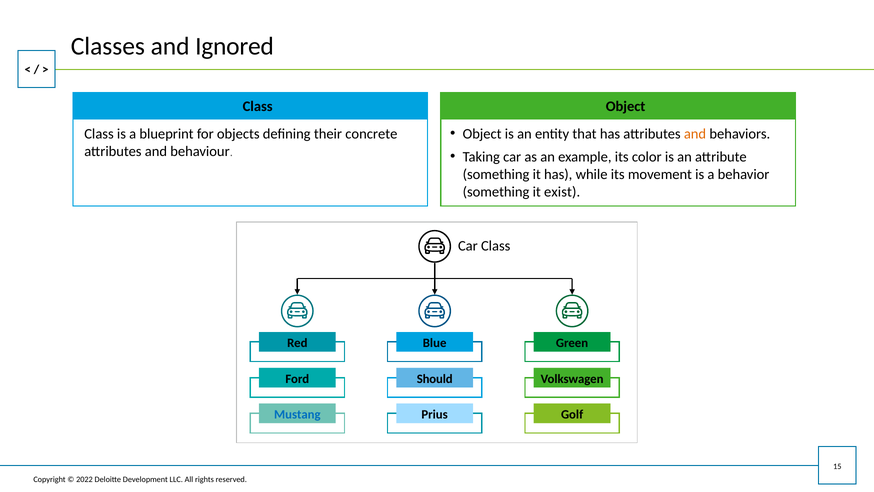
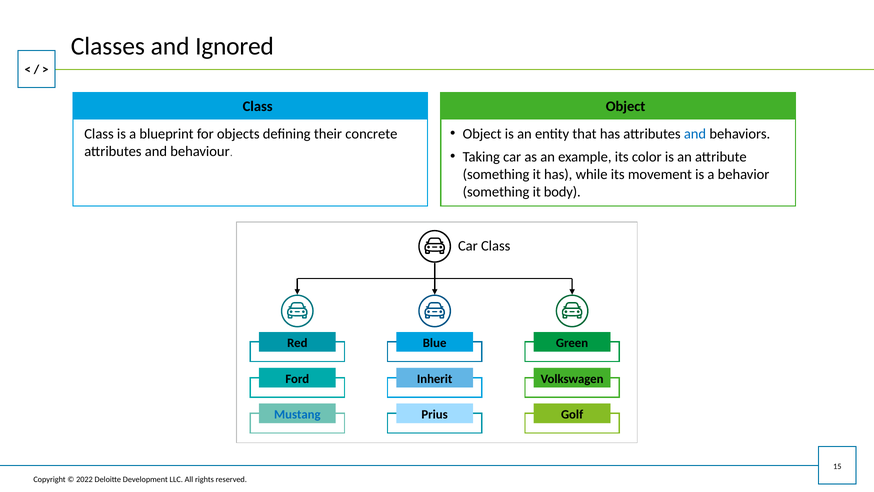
and at (695, 134) colour: orange -> blue
exist: exist -> body
Should: Should -> Inherit
